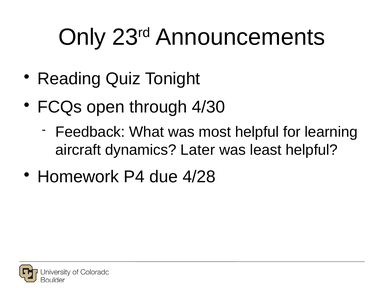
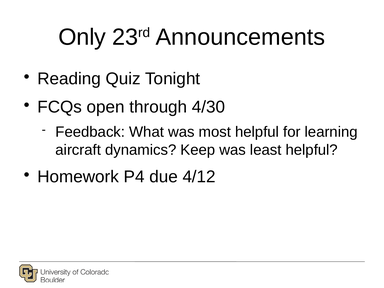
Later: Later -> Keep
4/28: 4/28 -> 4/12
